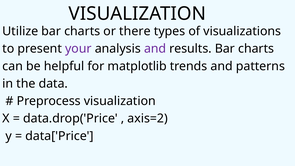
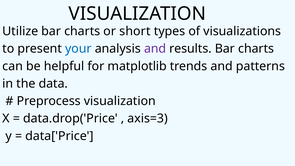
there: there -> short
your colour: purple -> blue
axis=2: axis=2 -> axis=3
